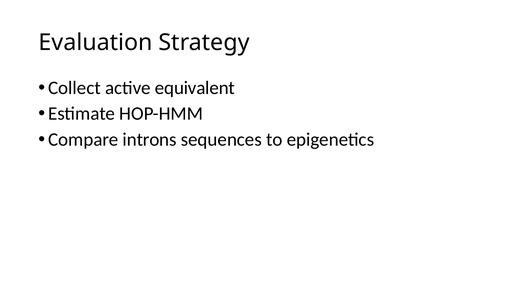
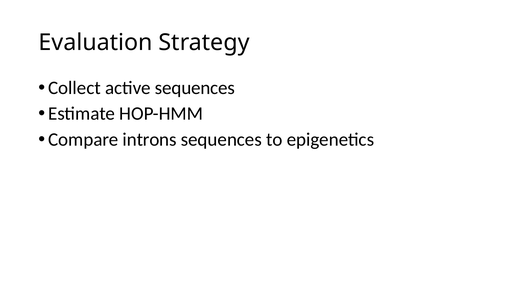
active equivalent: equivalent -> sequences
